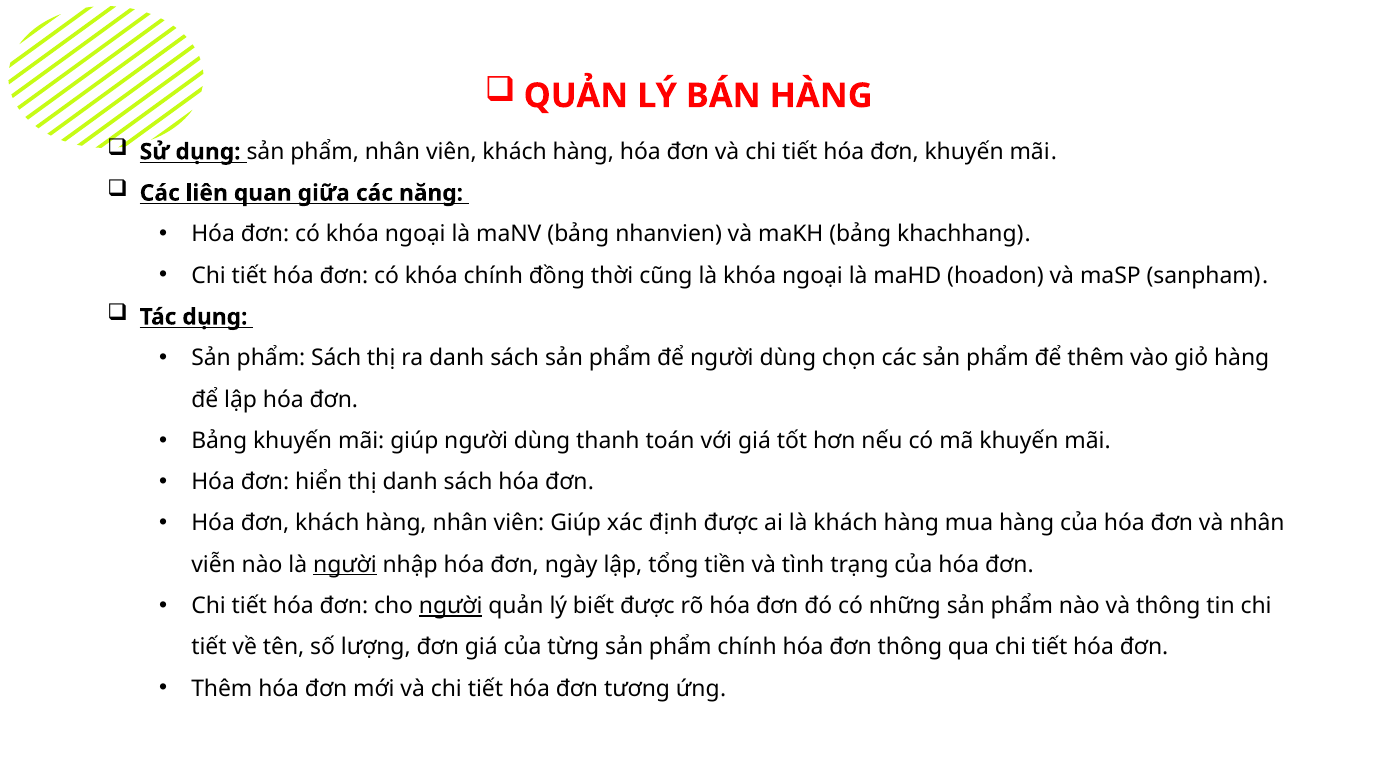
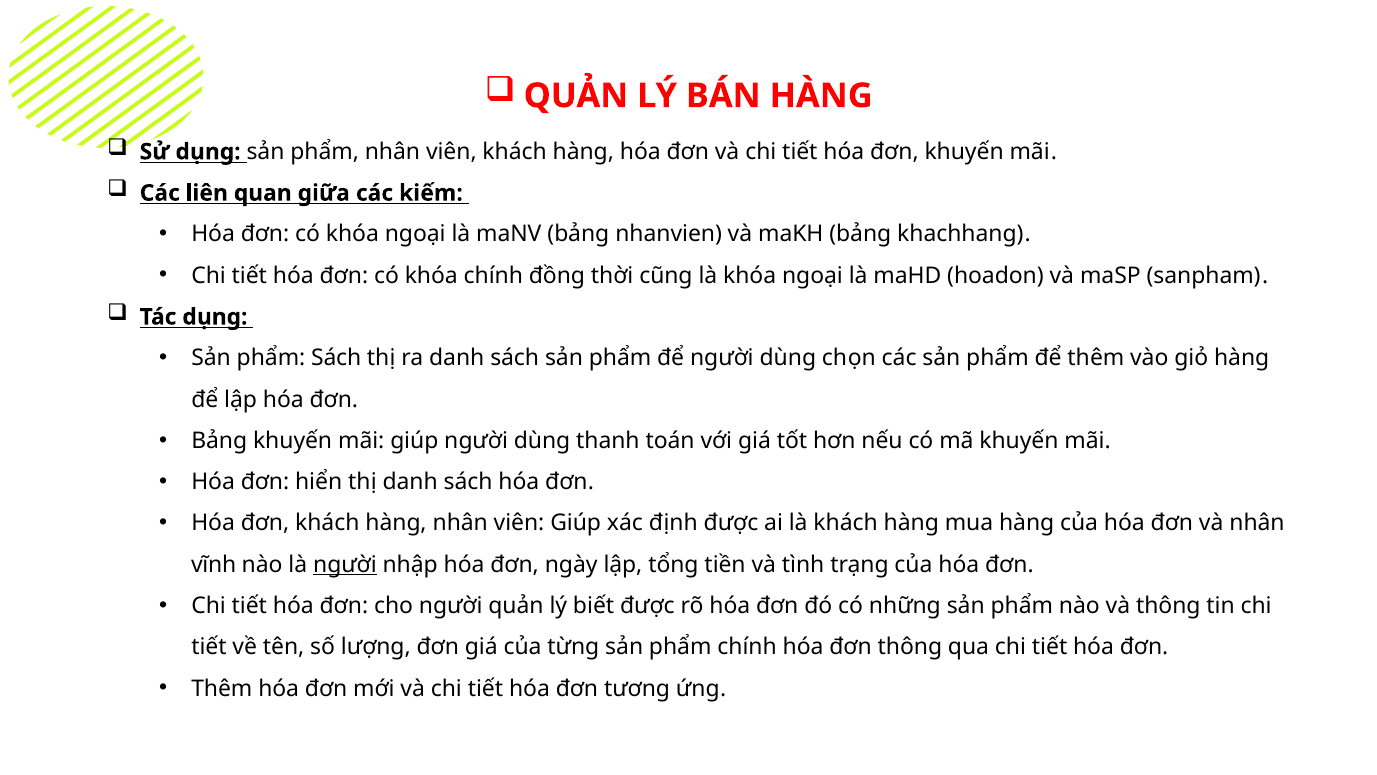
năng: năng -> kiếm
viễn: viễn -> vĩnh
người at (451, 606) underline: present -> none
